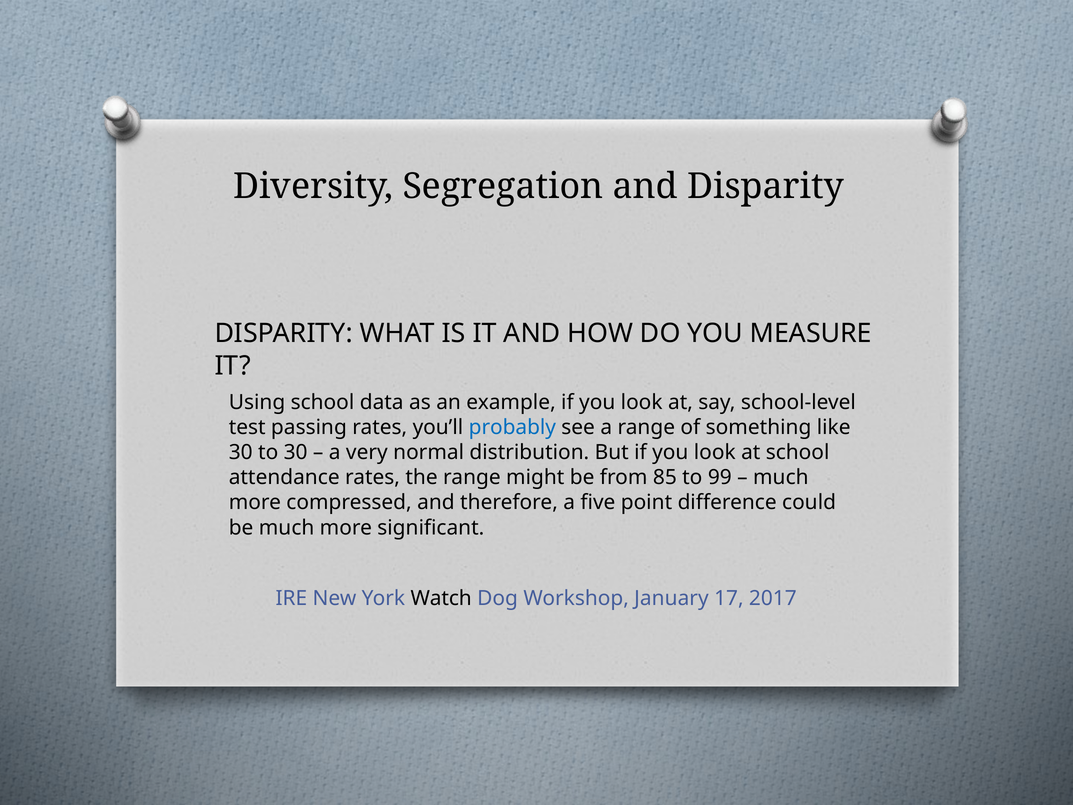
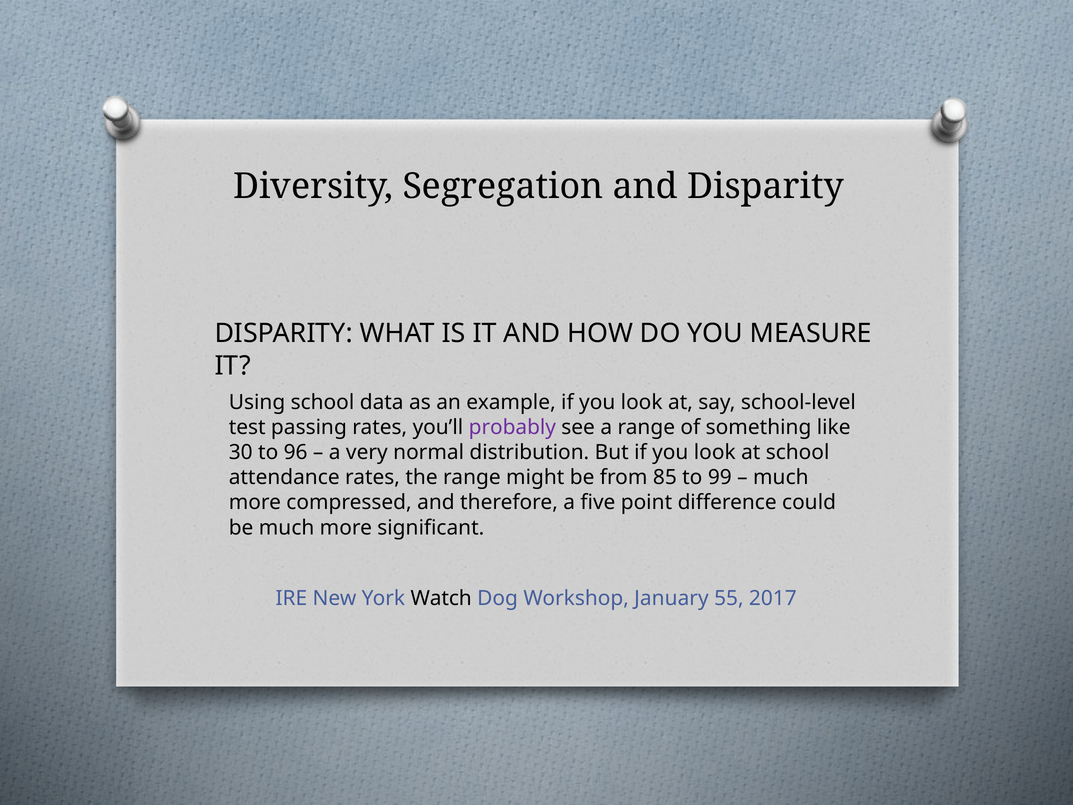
probably colour: blue -> purple
to 30: 30 -> 96
17: 17 -> 55
